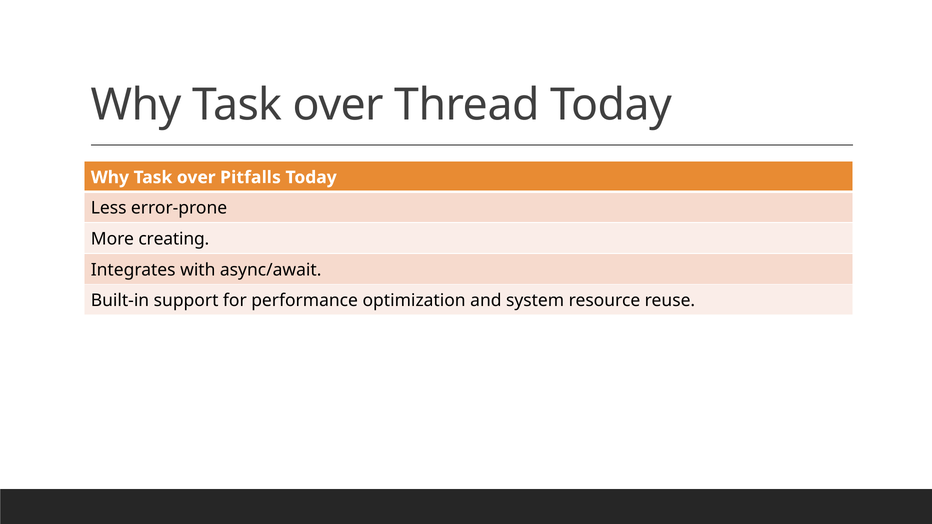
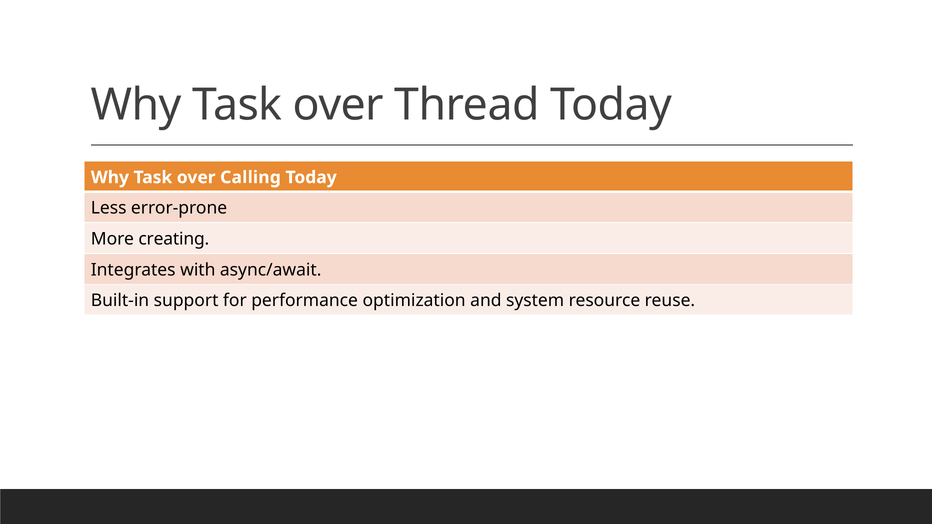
Pitfalls: Pitfalls -> Calling
